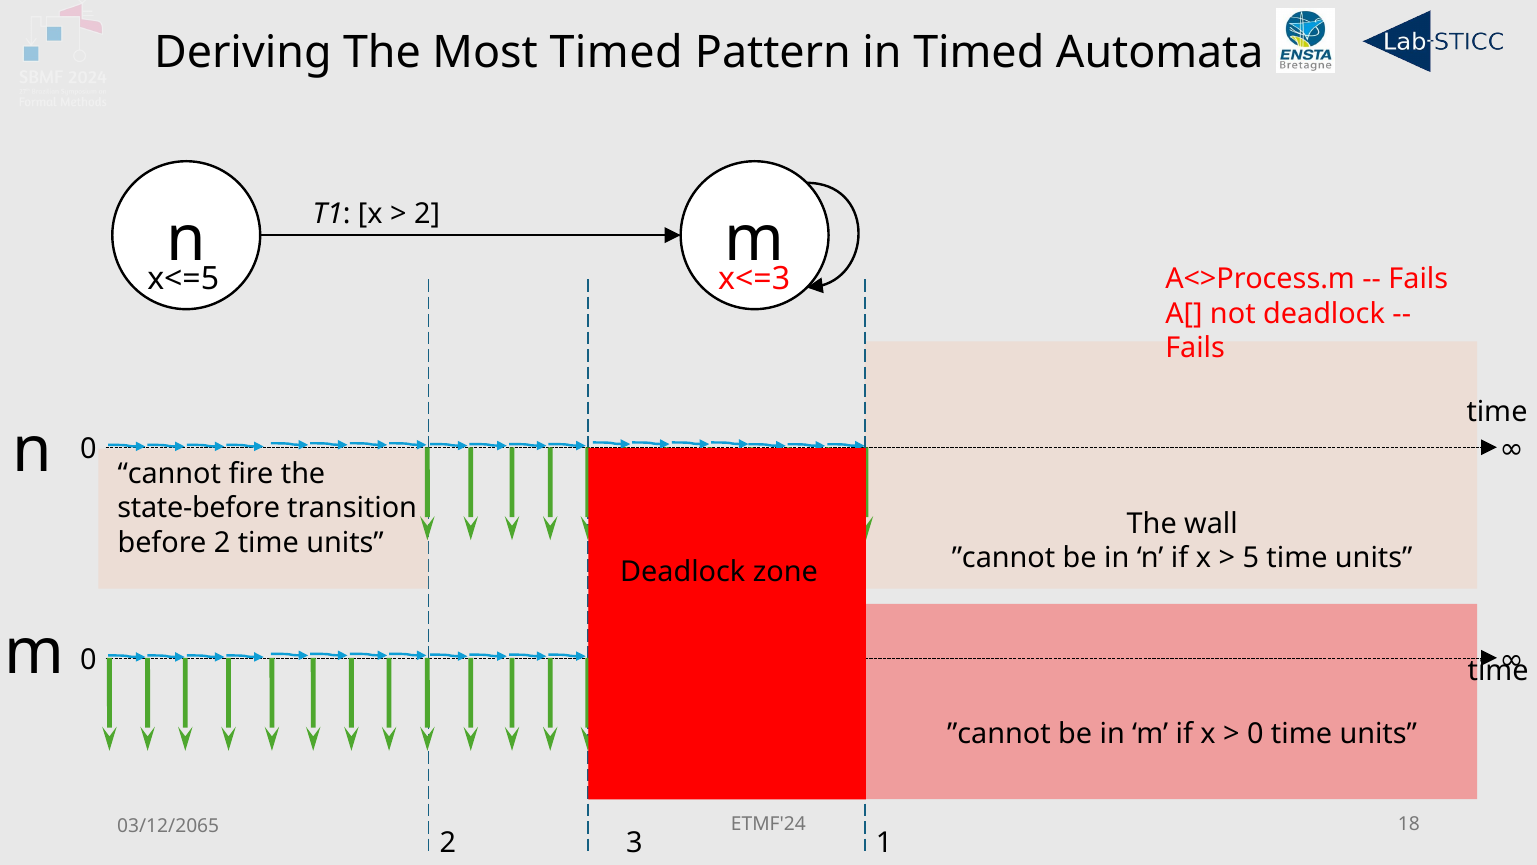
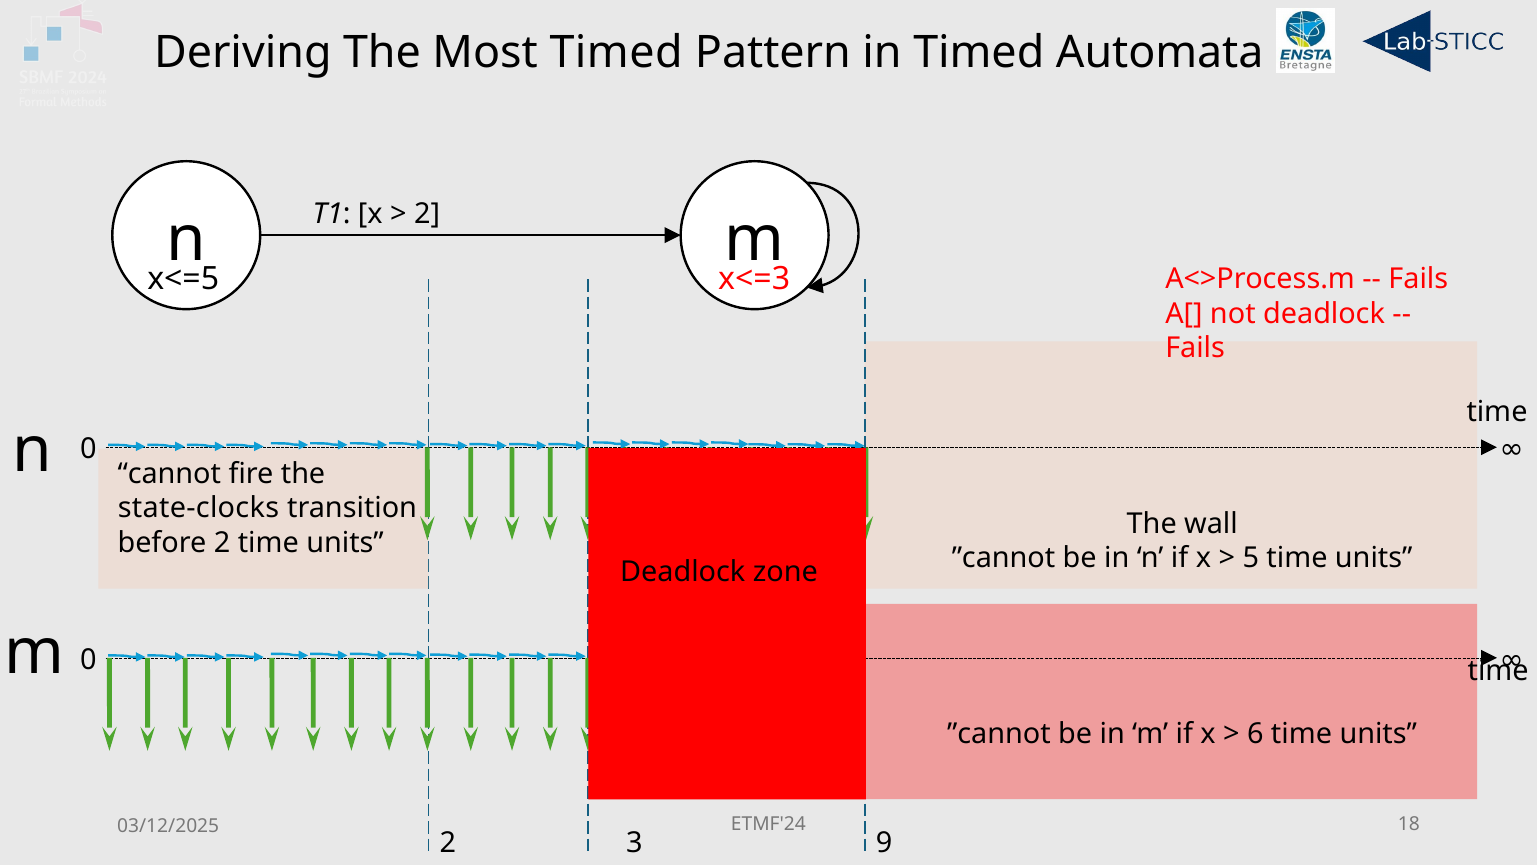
state-before: state-before -> state-clocks
0 at (1255, 734): 0 -> 6
03/12/2065: 03/12/2065 -> 03/12/2025
1: 1 -> 9
